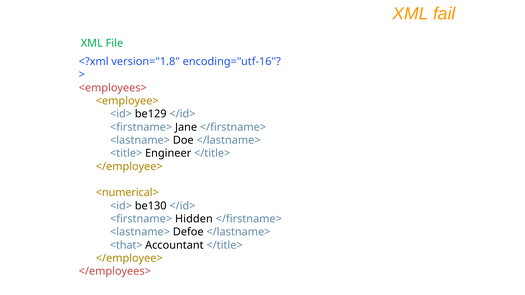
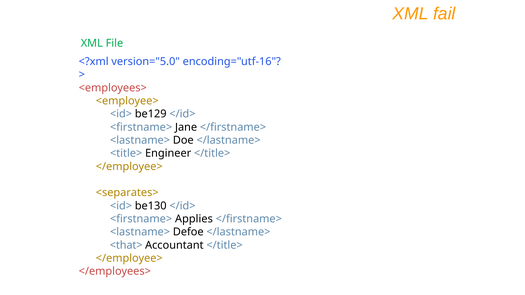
version="1.8: version="1.8 -> version="5.0
<numerical>: <numerical> -> <separates>
Hidden: Hidden -> Applies
